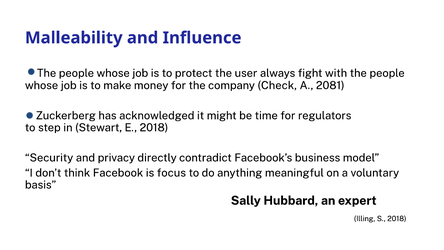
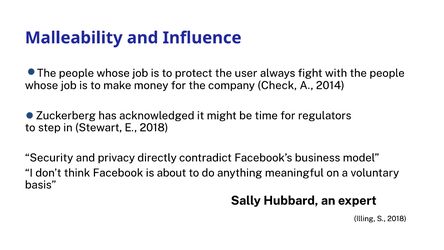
2081: 2081 -> 2014
focus: focus -> about
